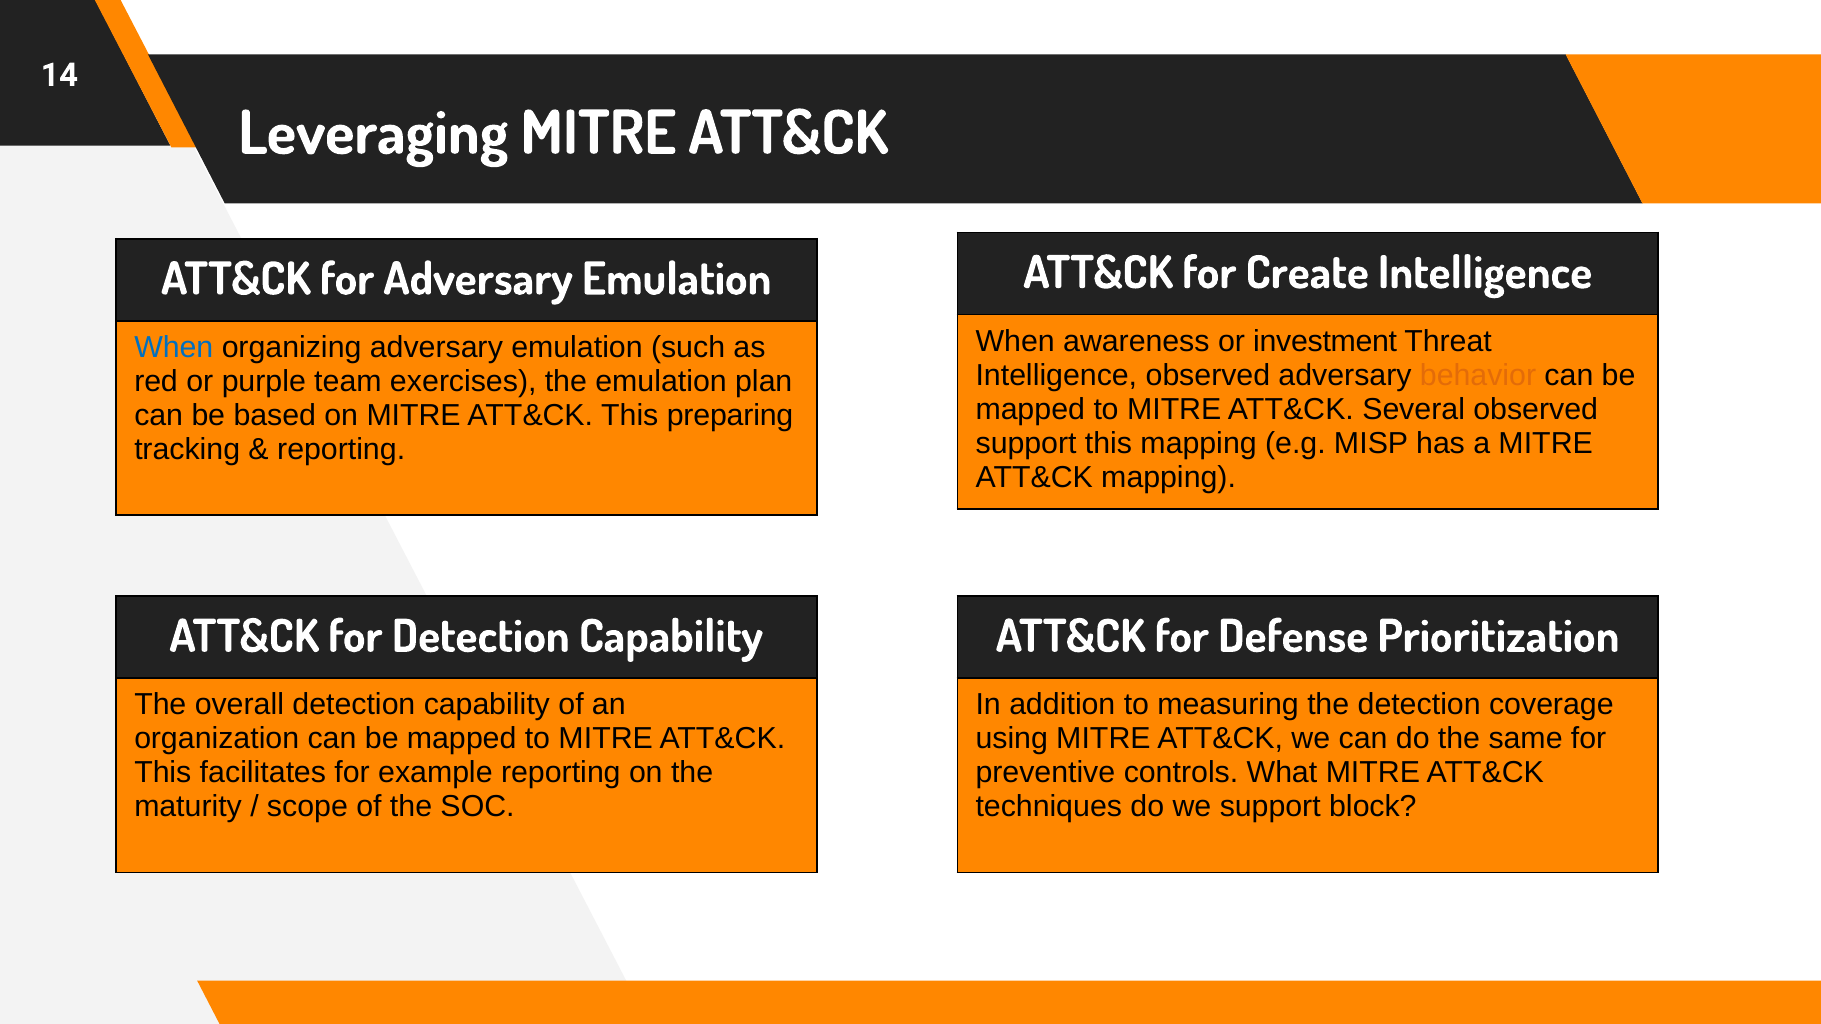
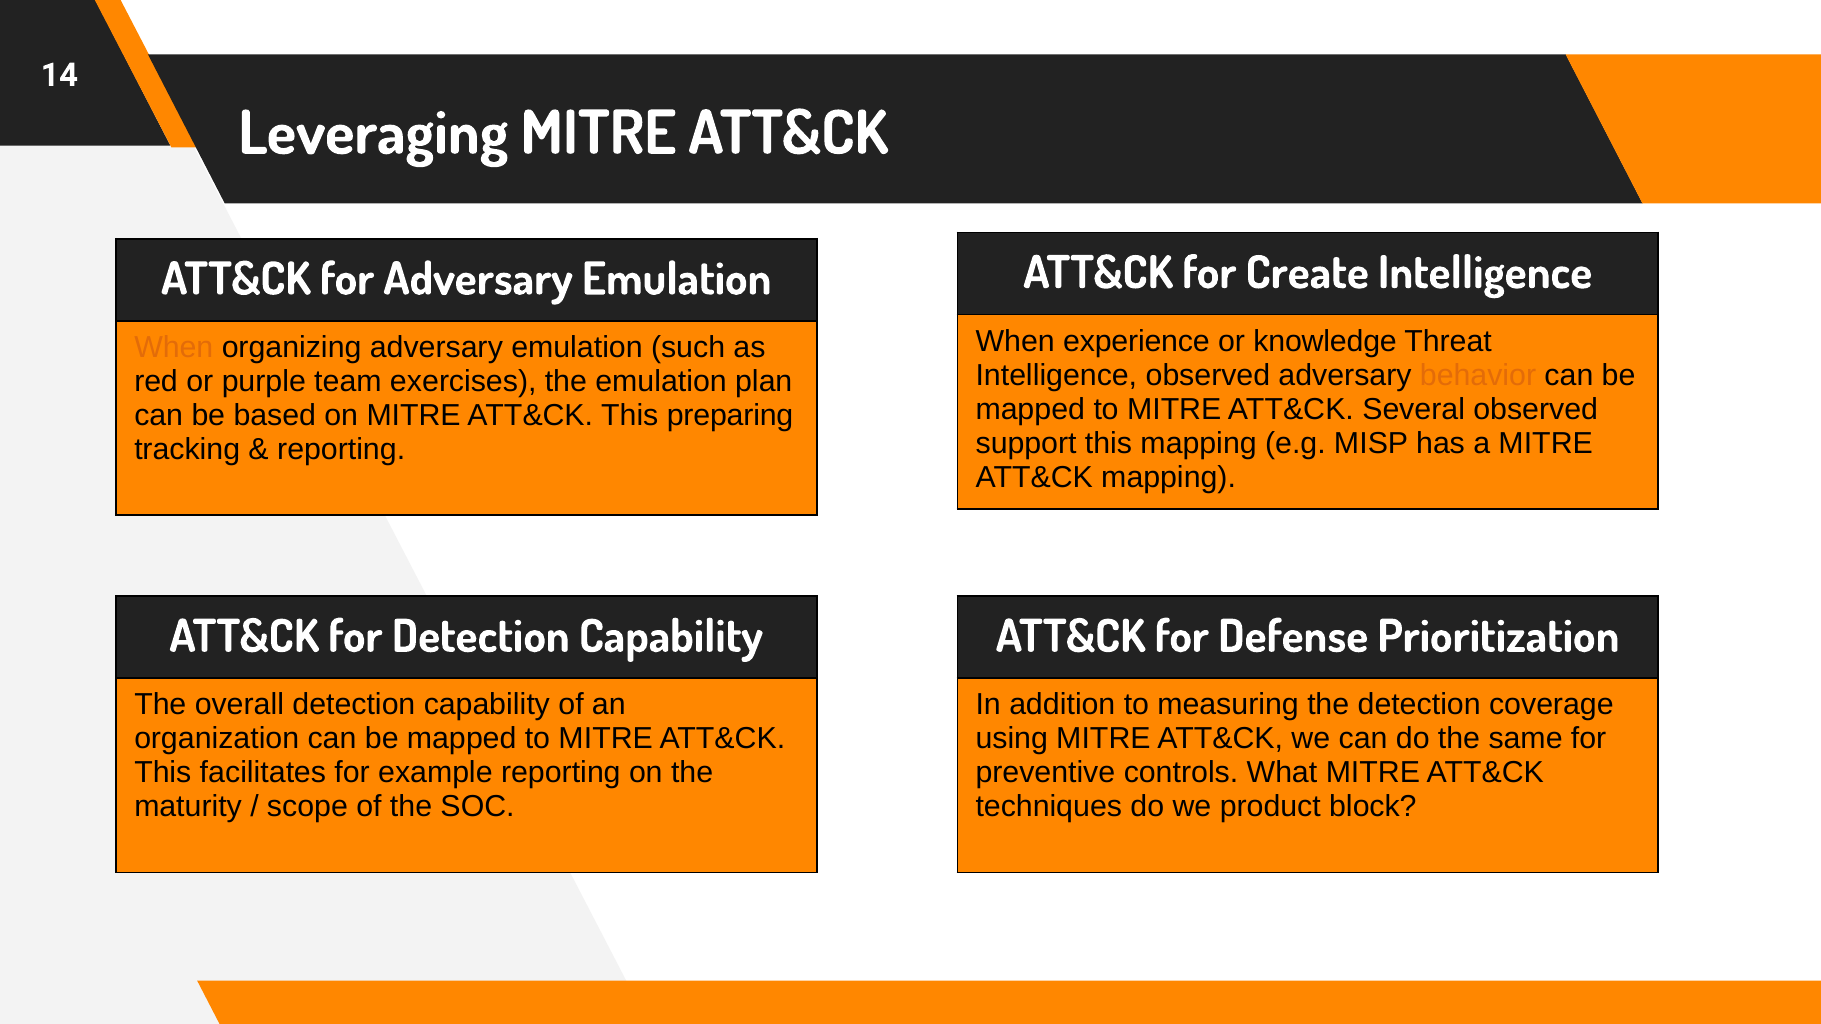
awareness: awareness -> experience
investment: investment -> knowledge
When at (174, 348) colour: blue -> orange
we support: support -> product
